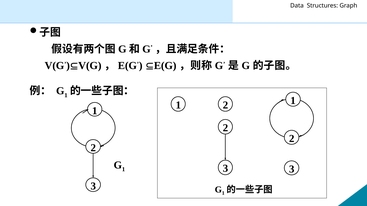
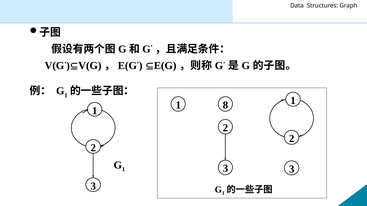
1 2: 2 -> 8
